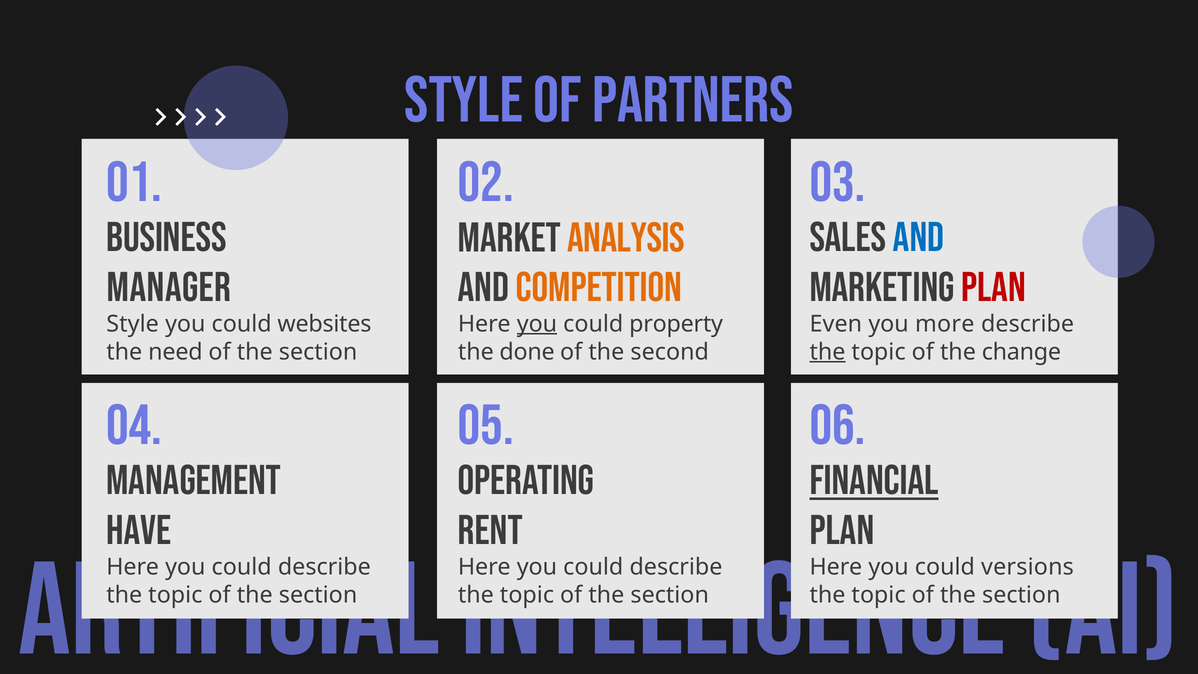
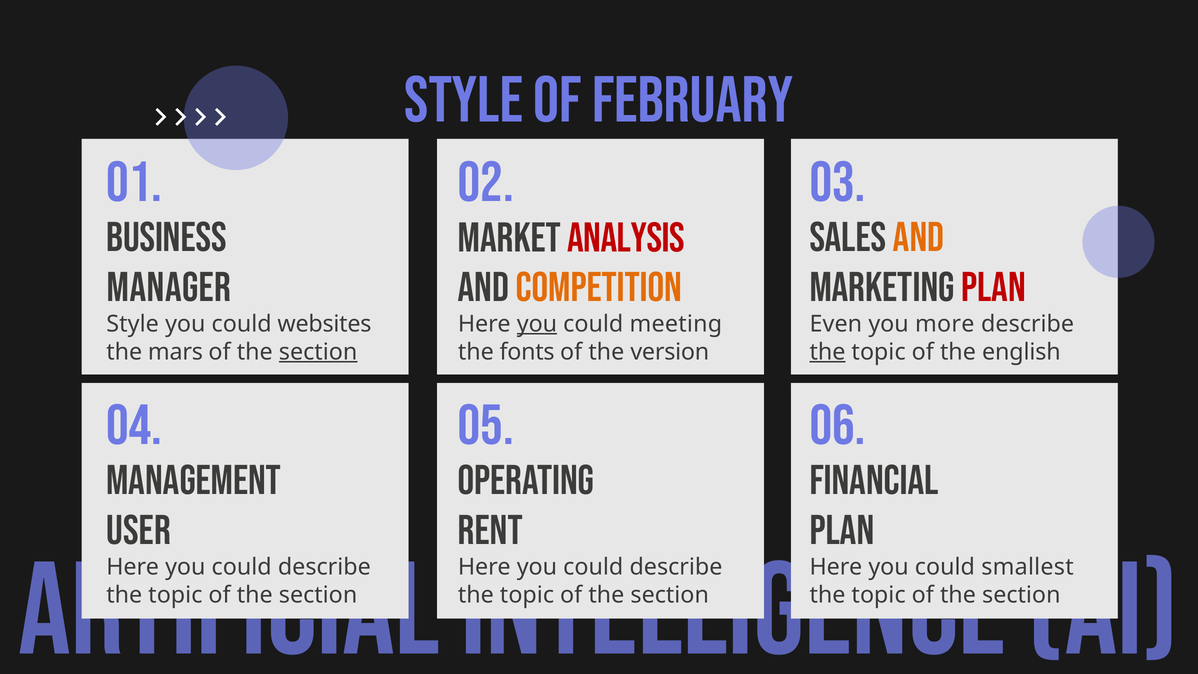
PARTNERS: PARTNERS -> FEBRUARY
and at (919, 238) colour: blue -> orange
Analysis colour: orange -> red
property: property -> meeting
need: need -> mars
section at (318, 352) underline: none -> present
done: done -> fonts
second: second -> version
change: change -> english
Financial underline: present -> none
Have: Have -> User
versions: versions -> smallest
